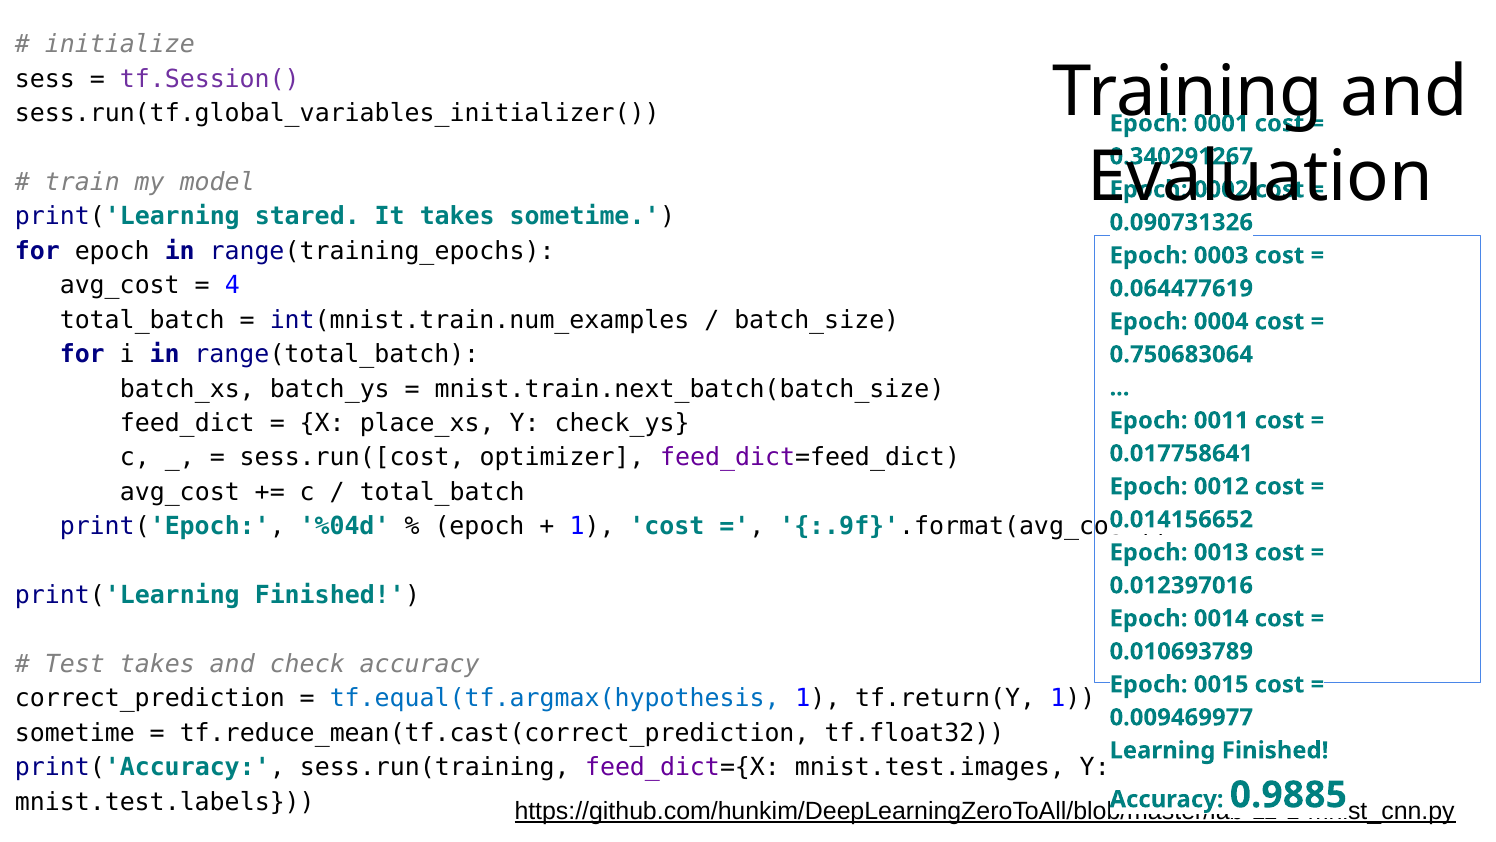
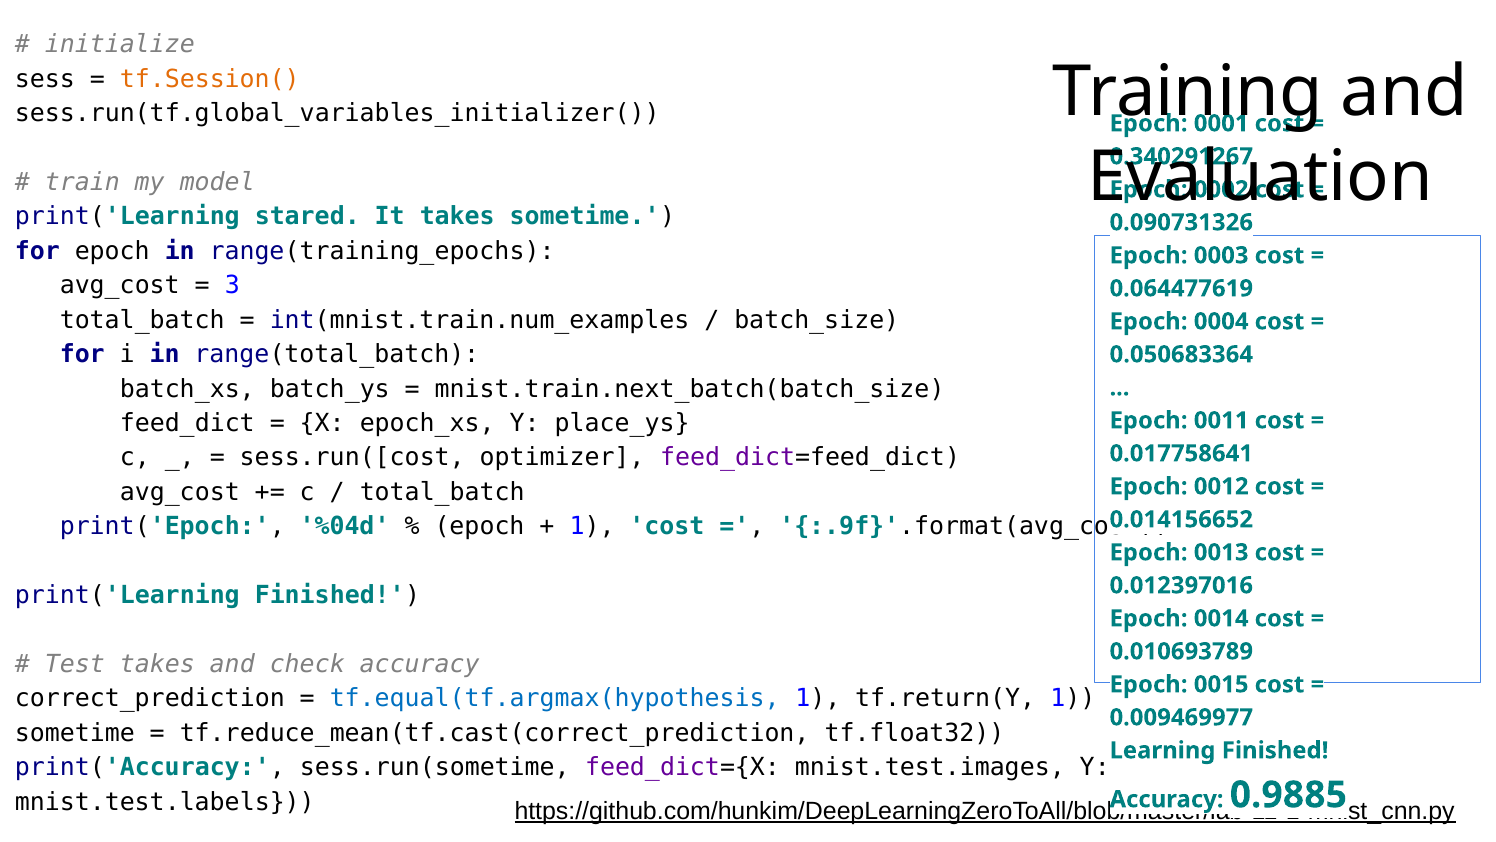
tf.Session( colour: purple -> orange
4: 4 -> 3
0.750683064: 0.750683064 -> 0.050683364
place_xs: place_xs -> epoch_xs
check_ys: check_ys -> place_ys
sess.run(training: sess.run(training -> sess.run(sometime
